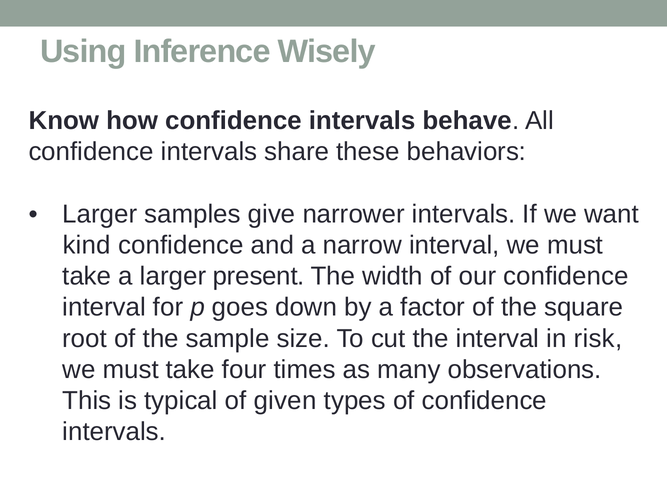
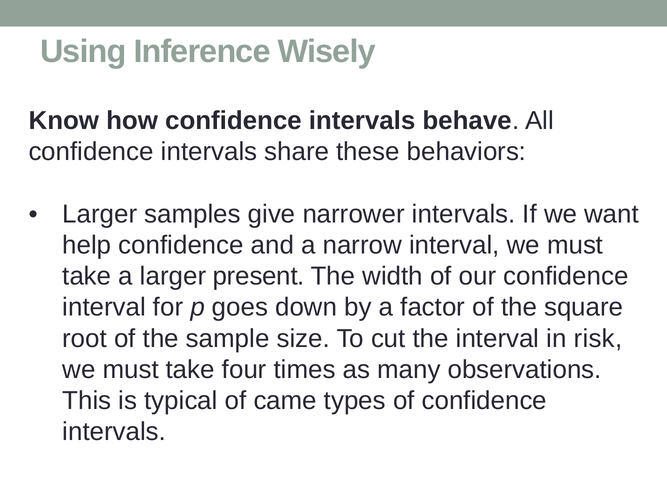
kind: kind -> help
given: given -> came
